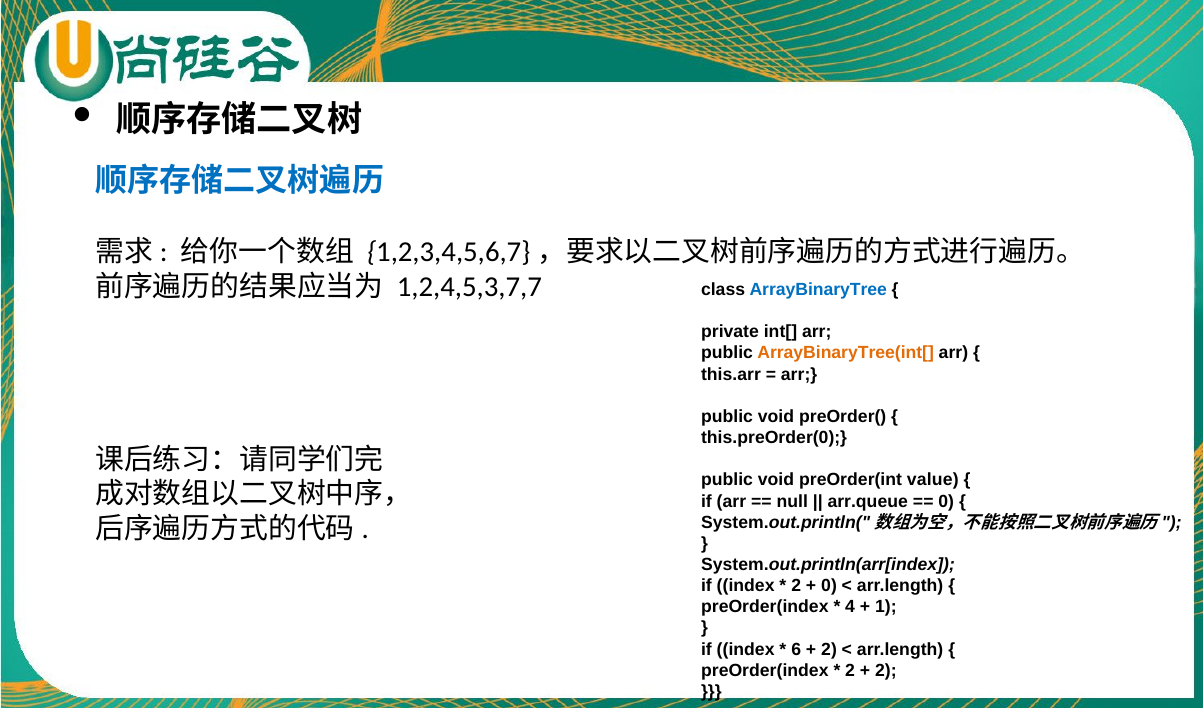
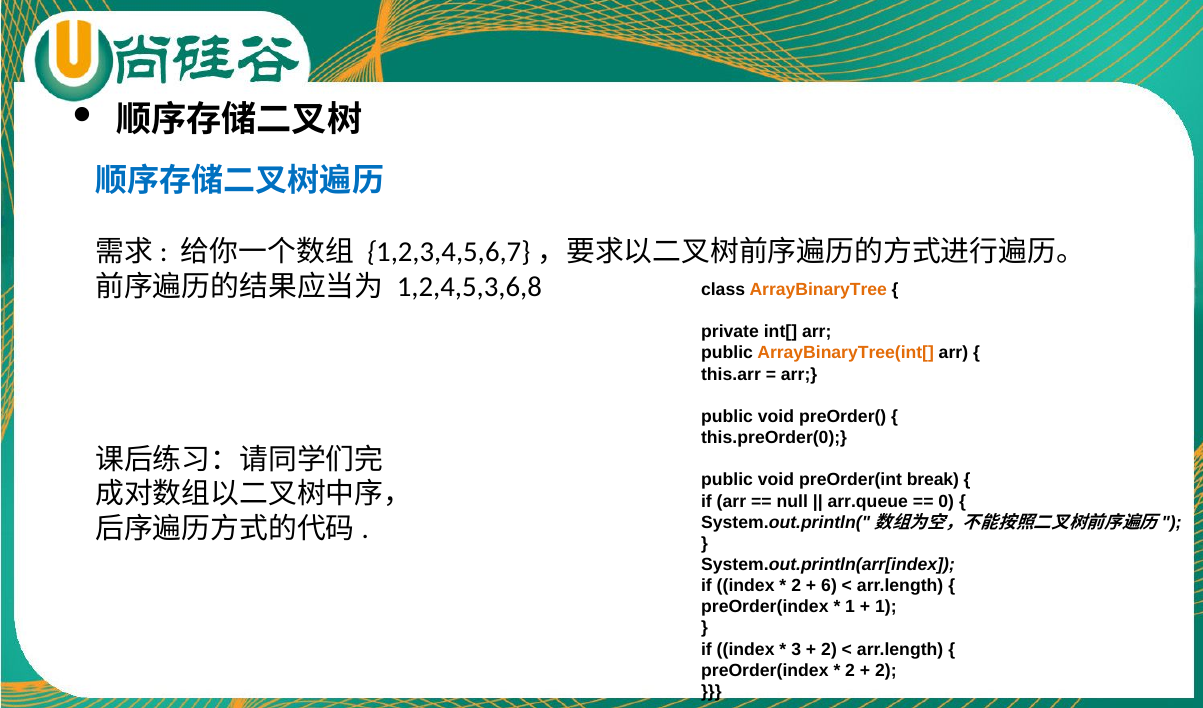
1,2,4,5,3,7,7: 1,2,4,5,3,7,7 -> 1,2,4,5,3,6,8
ArrayBinaryTree colour: blue -> orange
value: value -> break
0 at (829, 586): 0 -> 6
4 at (850, 607): 4 -> 1
6: 6 -> 3
